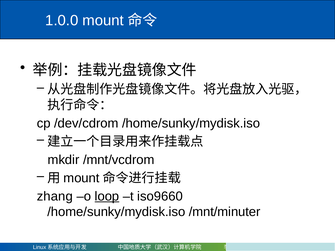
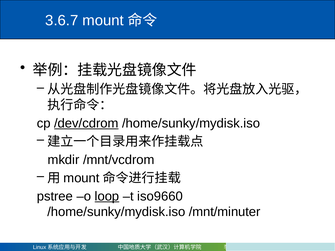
1.0.0: 1.0.0 -> 3.6.7
/dev/cdrom underline: none -> present
zhang: zhang -> pstree
